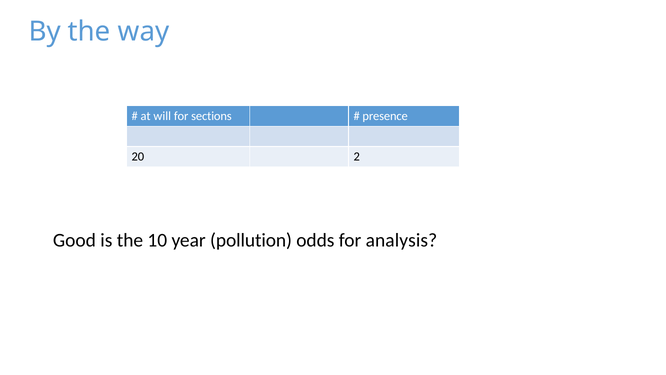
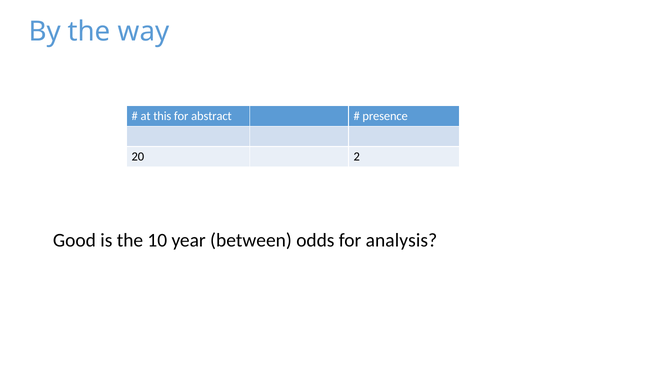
will: will -> this
sections: sections -> abstract
pollution: pollution -> between
